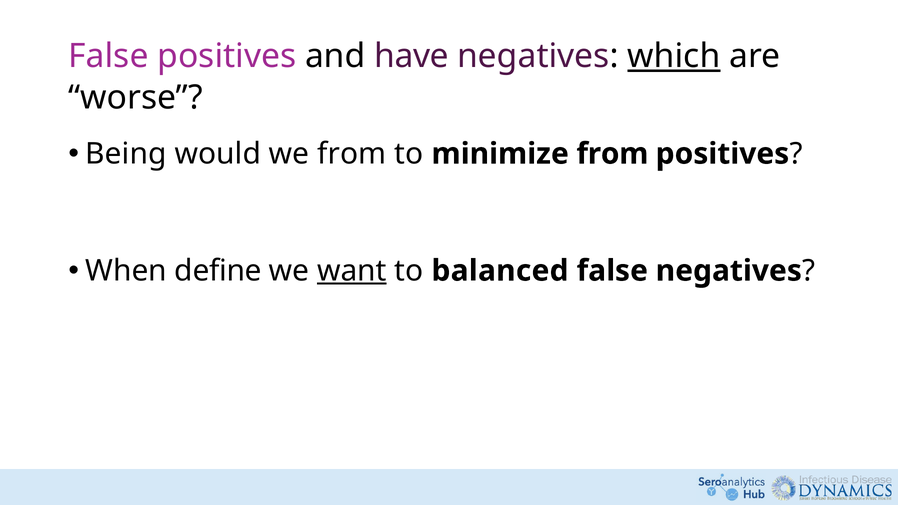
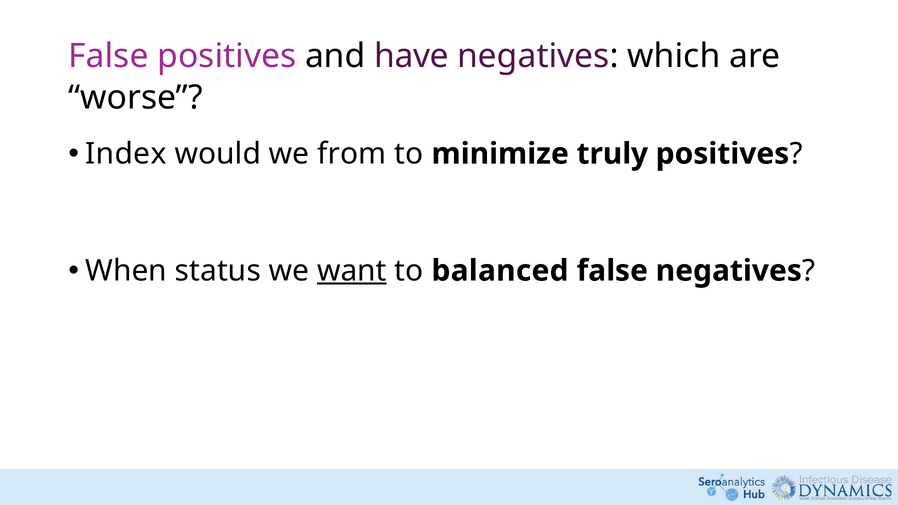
which underline: present -> none
Being: Being -> Index
minimize from: from -> truly
define: define -> status
